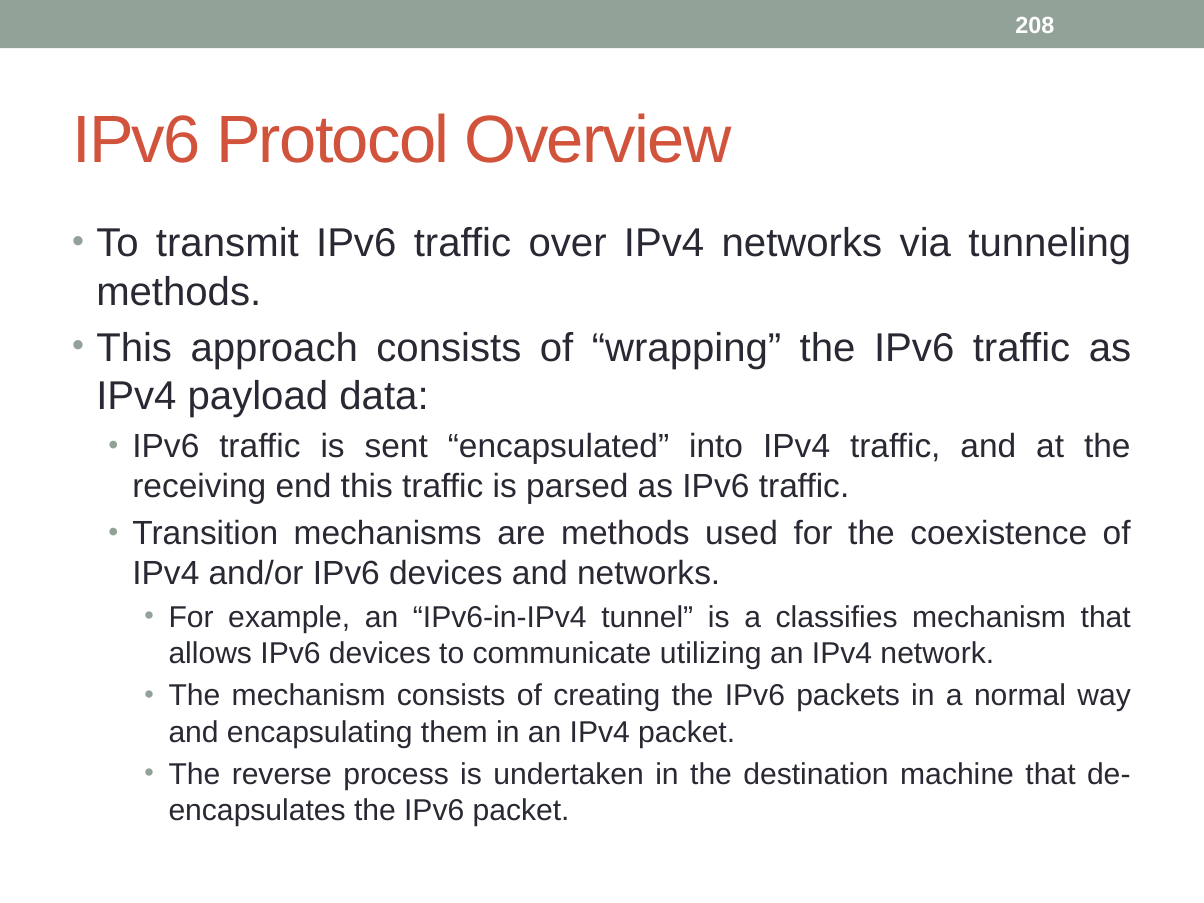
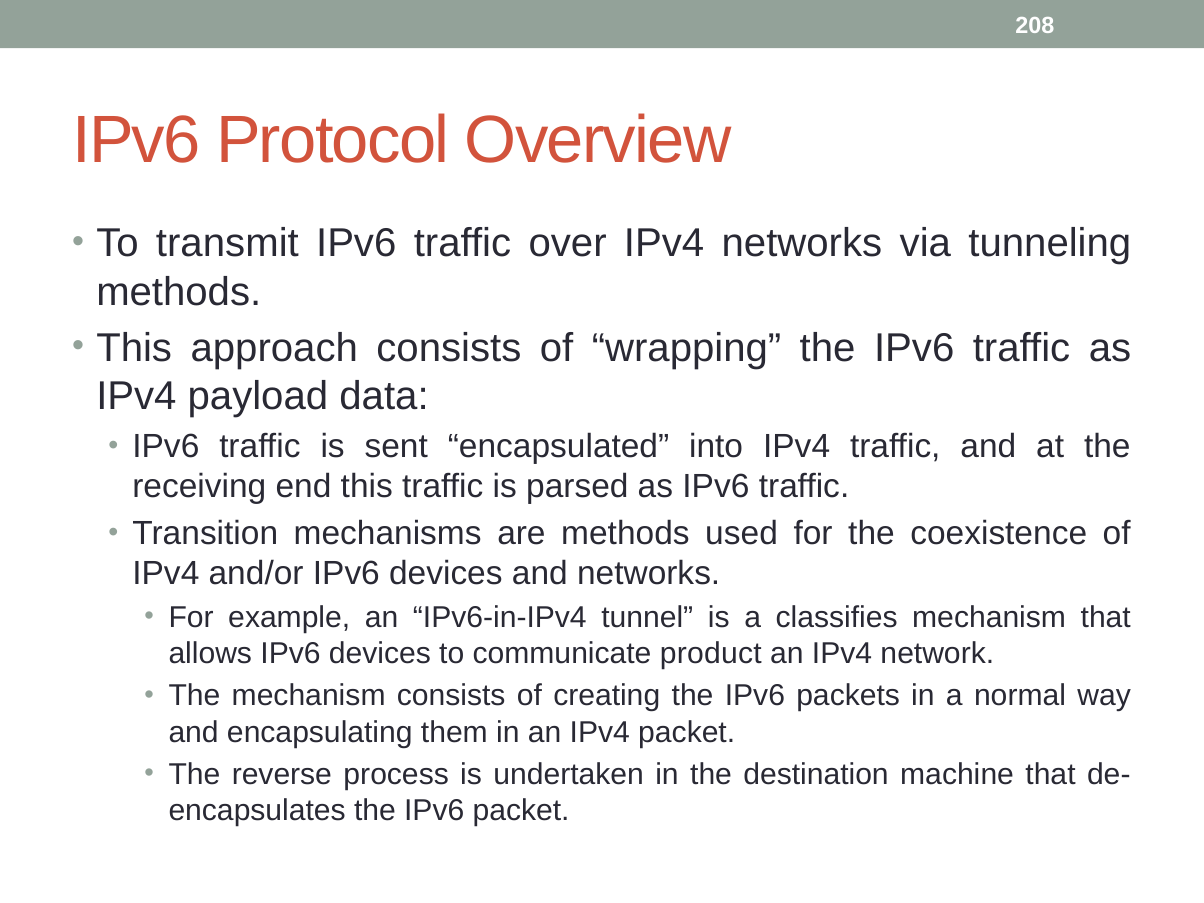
utilizing: utilizing -> product
